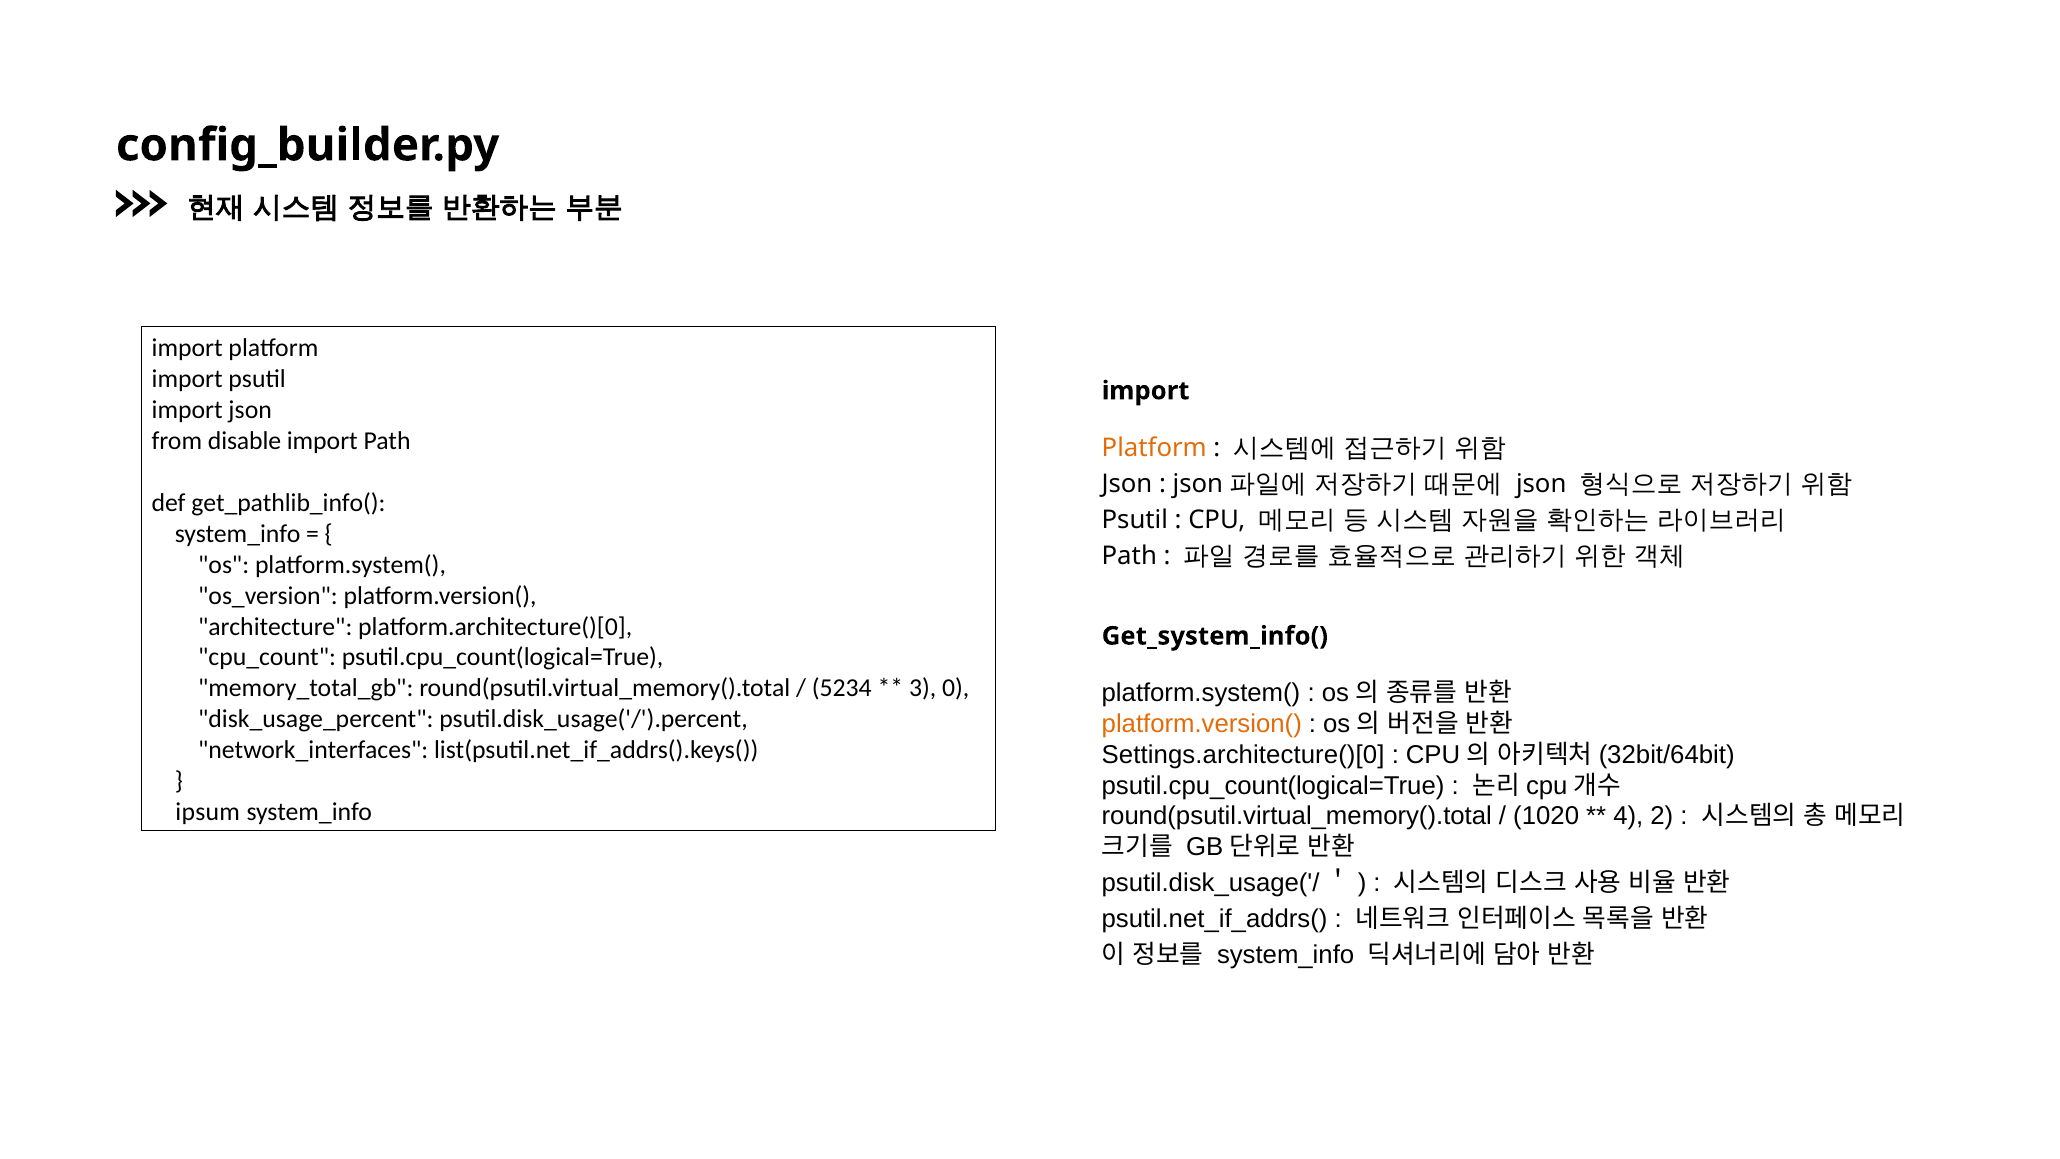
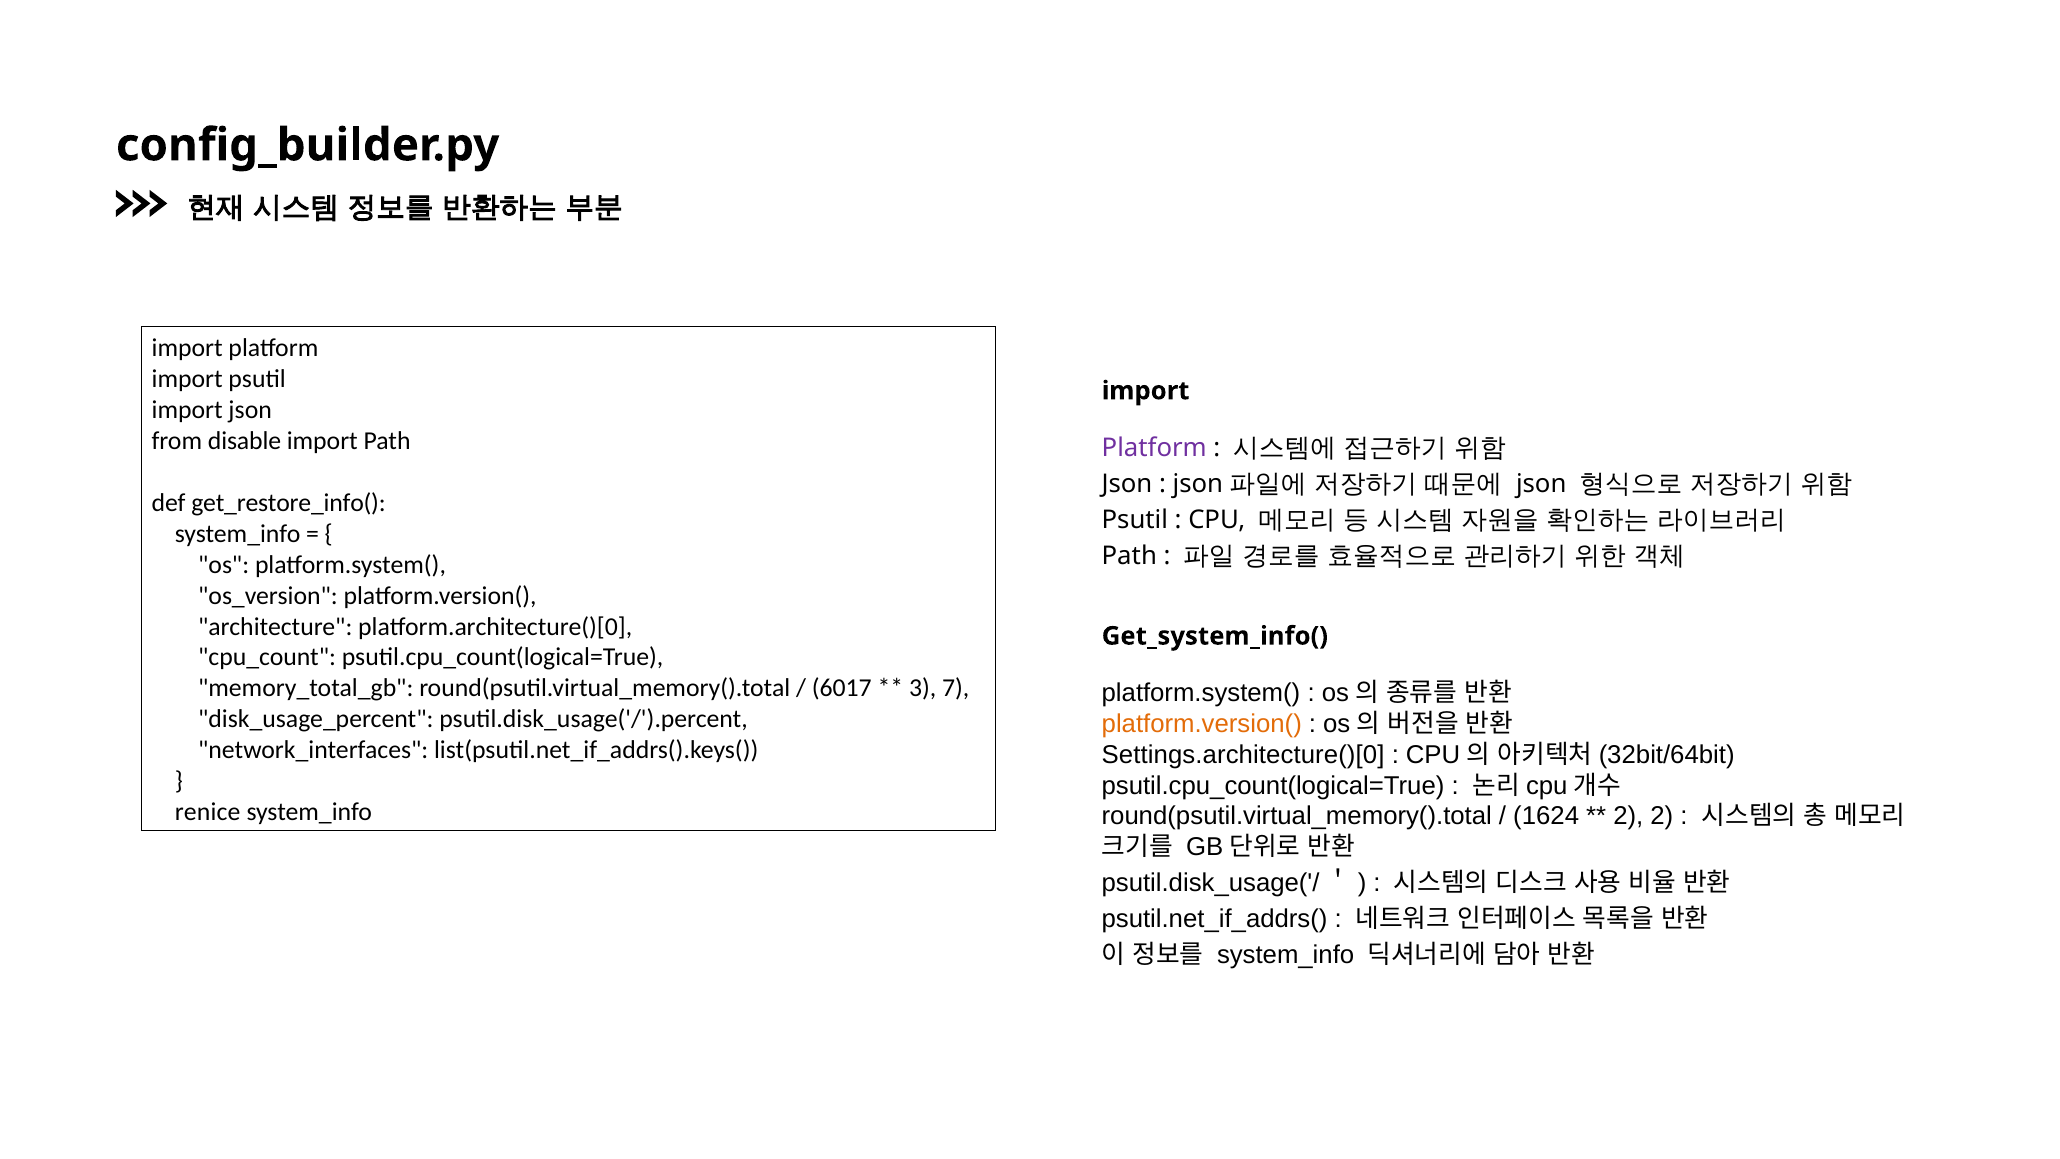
Platform at (1154, 447) colour: orange -> purple
get_pathlib_info(: get_pathlib_info( -> get_restore_info(
5234: 5234 -> 6017
0: 0 -> 7
ipsum: ipsum -> renice
1020: 1020 -> 1624
4 at (1628, 816): 4 -> 2
